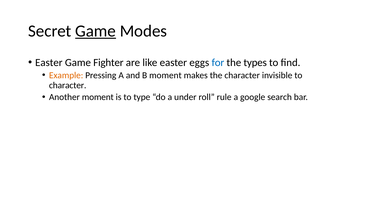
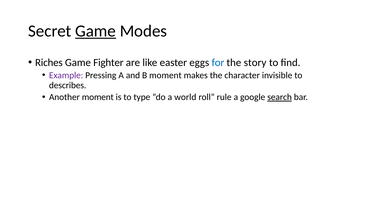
Easter at (49, 63): Easter -> Riches
types: types -> story
Example colour: orange -> purple
character at (68, 85): character -> describes
under: under -> world
search underline: none -> present
